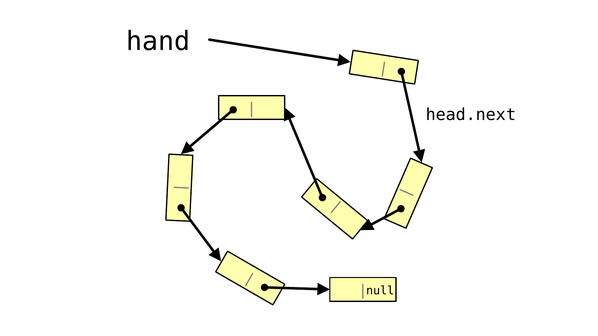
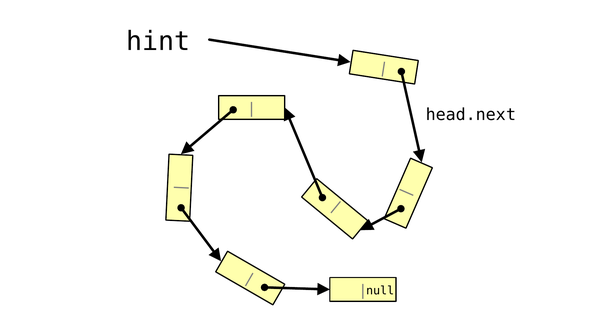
hand: hand -> hint
